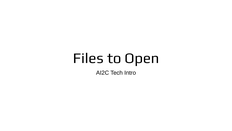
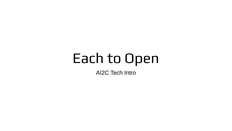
Files: Files -> Each
